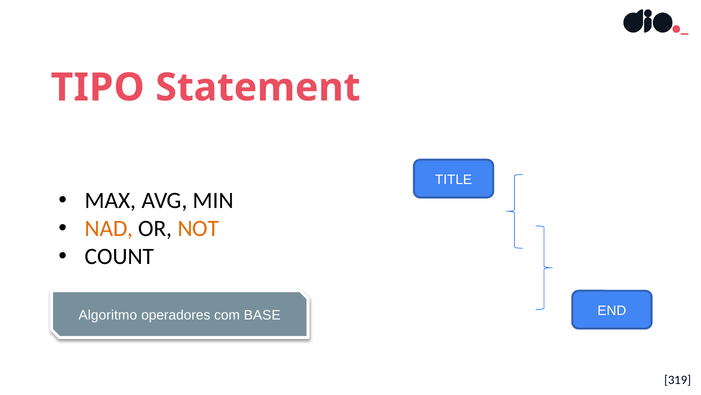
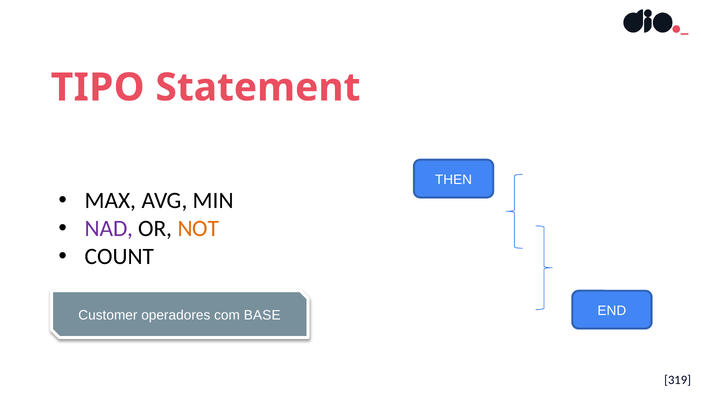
TITLE: TITLE -> THEN
NAD colour: orange -> purple
Algoritmo: Algoritmo -> Customer
